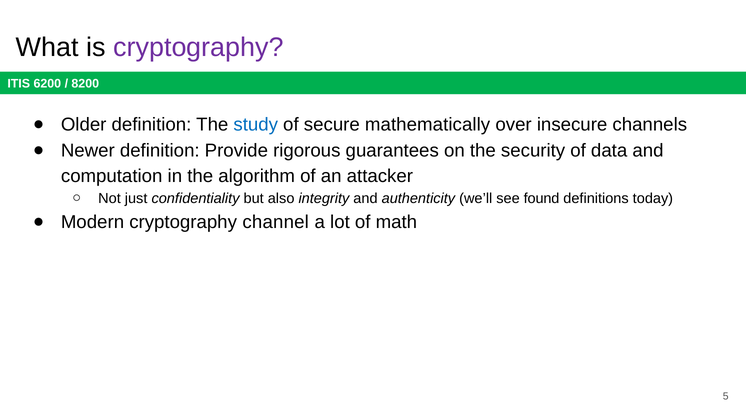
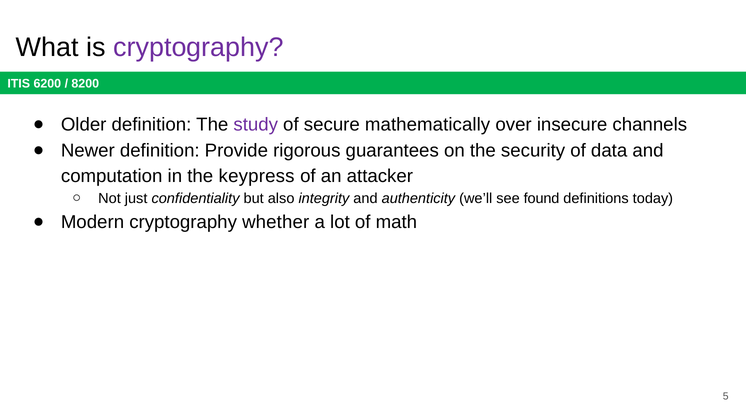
study colour: blue -> purple
algorithm: algorithm -> keypress
channel: channel -> whether
